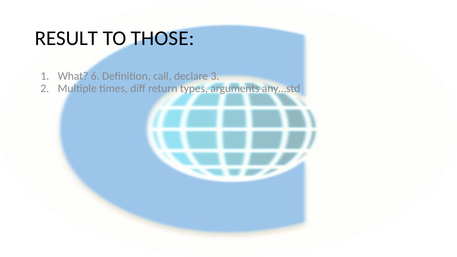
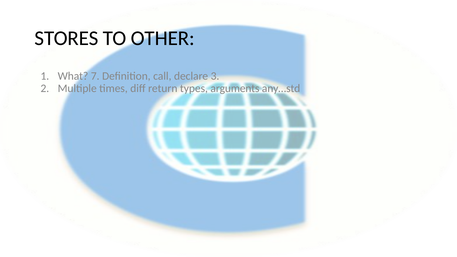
RESULT: RESULT -> STORES
THOSE: THOSE -> OTHER
6: 6 -> 7
